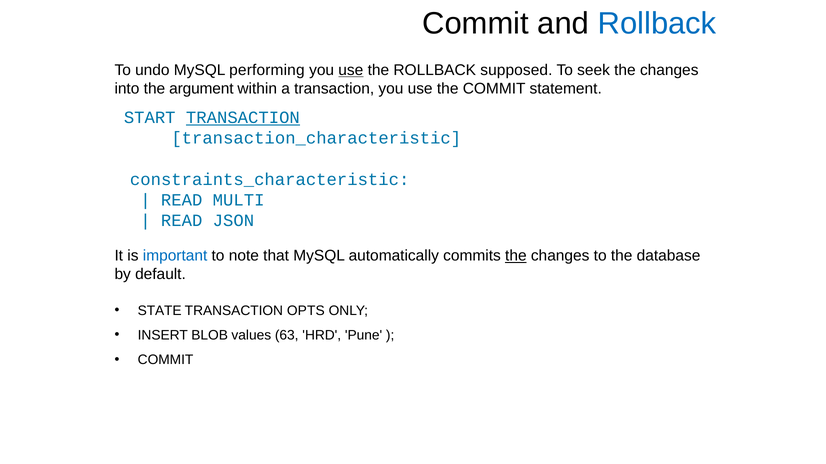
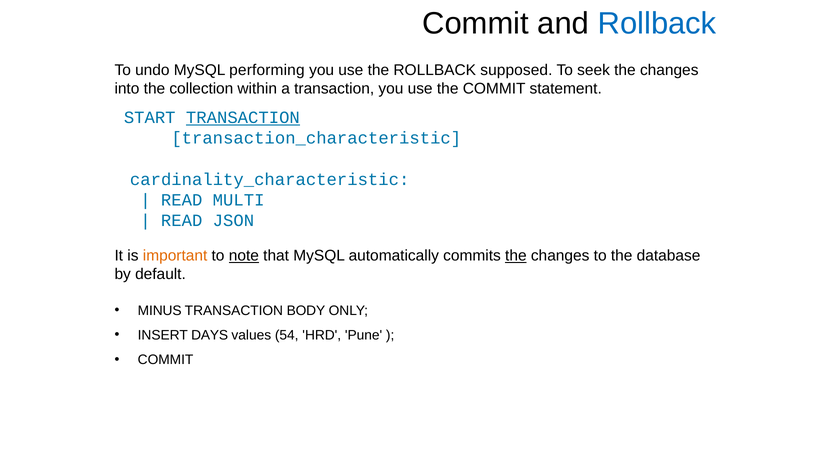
use at (351, 70) underline: present -> none
argument: argument -> collection
constraints_characteristic: constraints_characteristic -> cardinality_characteristic
important colour: blue -> orange
note underline: none -> present
STATE: STATE -> MINUS
OPTS: OPTS -> BODY
BLOB: BLOB -> DAYS
63: 63 -> 54
